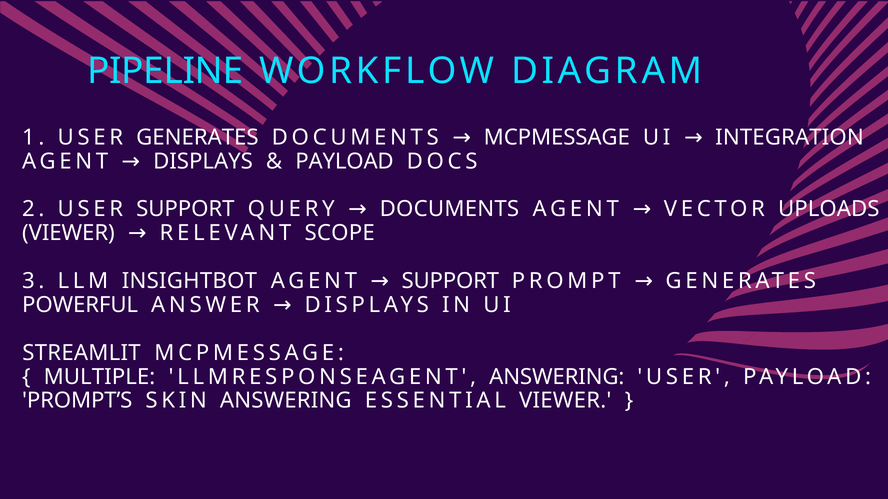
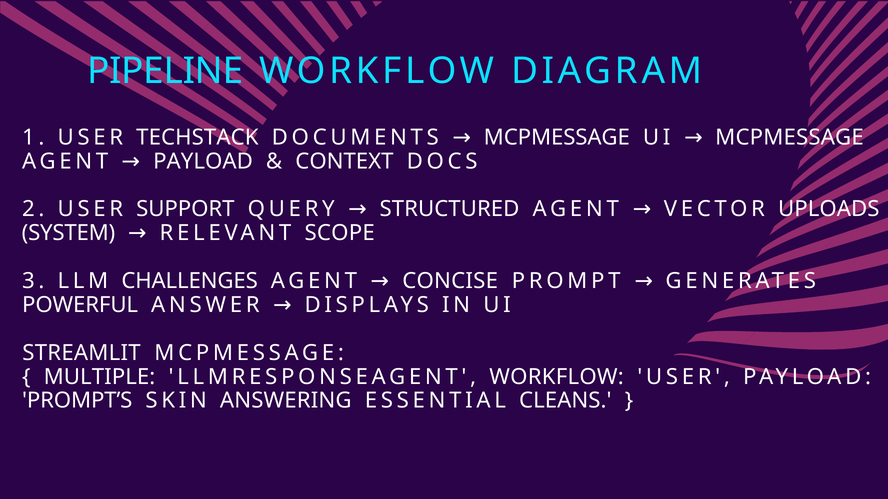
USER GENERATES: GENERATES -> TECHSTACK
UI INTEGRATION: INTEGRATION -> MCPMESSAGE
AGENT DISPLAYS: DISPLAYS -> PAYLOAD
PAYLOAD at (345, 161): PAYLOAD -> CONTEXT
QUERY DOCUMENTS: DOCUMENTS -> STRUCTURED
VIEWER at (68, 233): VIEWER -> SYSTEM
INSIGHTBOT: INSIGHTBOT -> CHALLENGES
AGENT SUPPORT: SUPPORT -> CONCISE
LLMRESPONSEAGENT ANSWERING: ANSWERING -> WORKFLOW
ESSENTIAL VIEWER: VIEWER -> CLEANS
